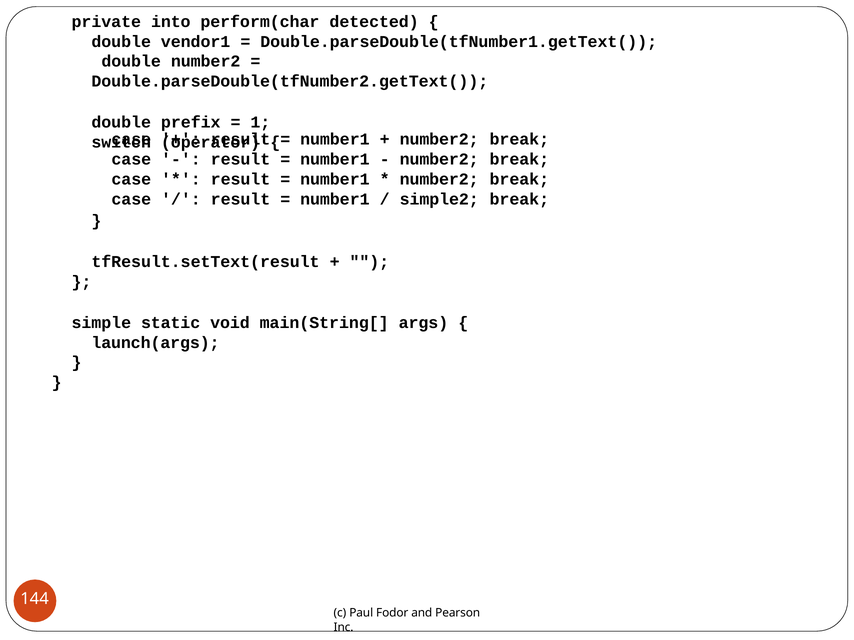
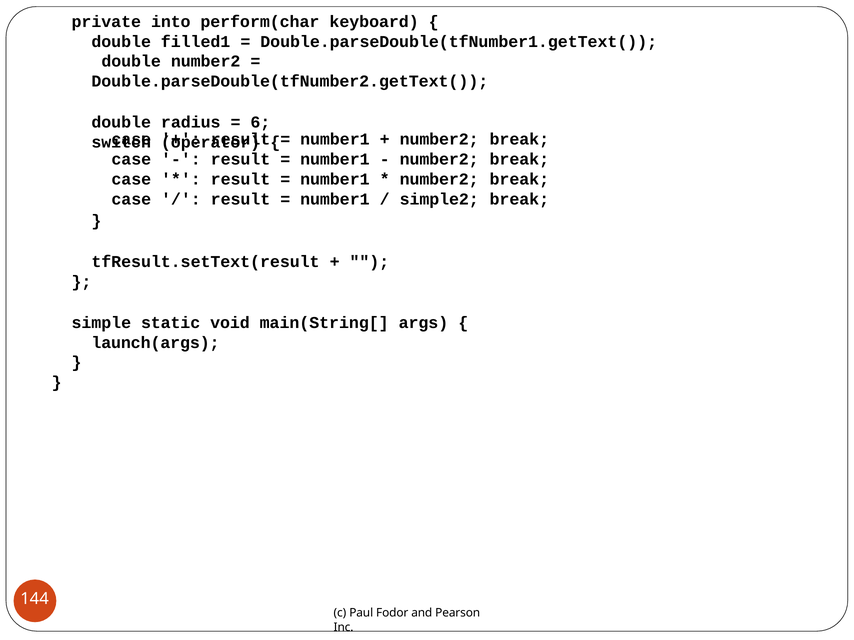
detected: detected -> keyboard
vendor1: vendor1 -> filled1
prefix: prefix -> radius
1: 1 -> 6
